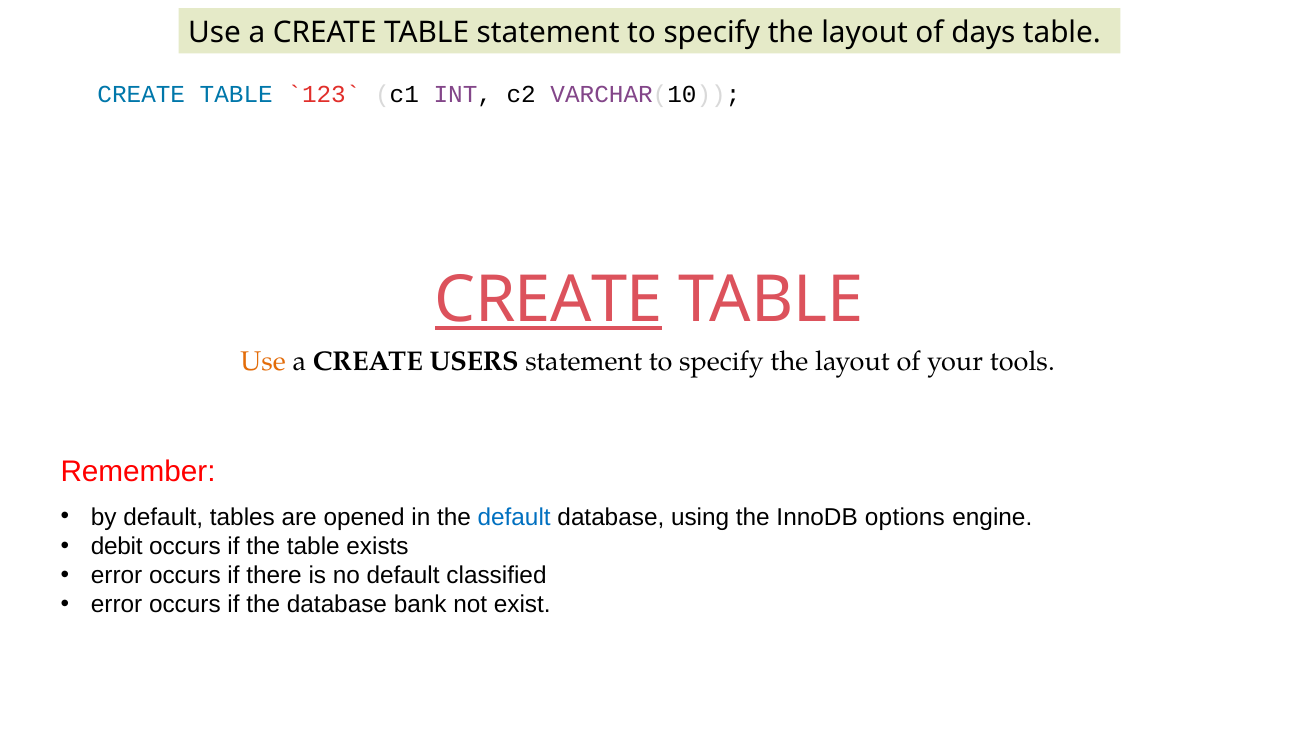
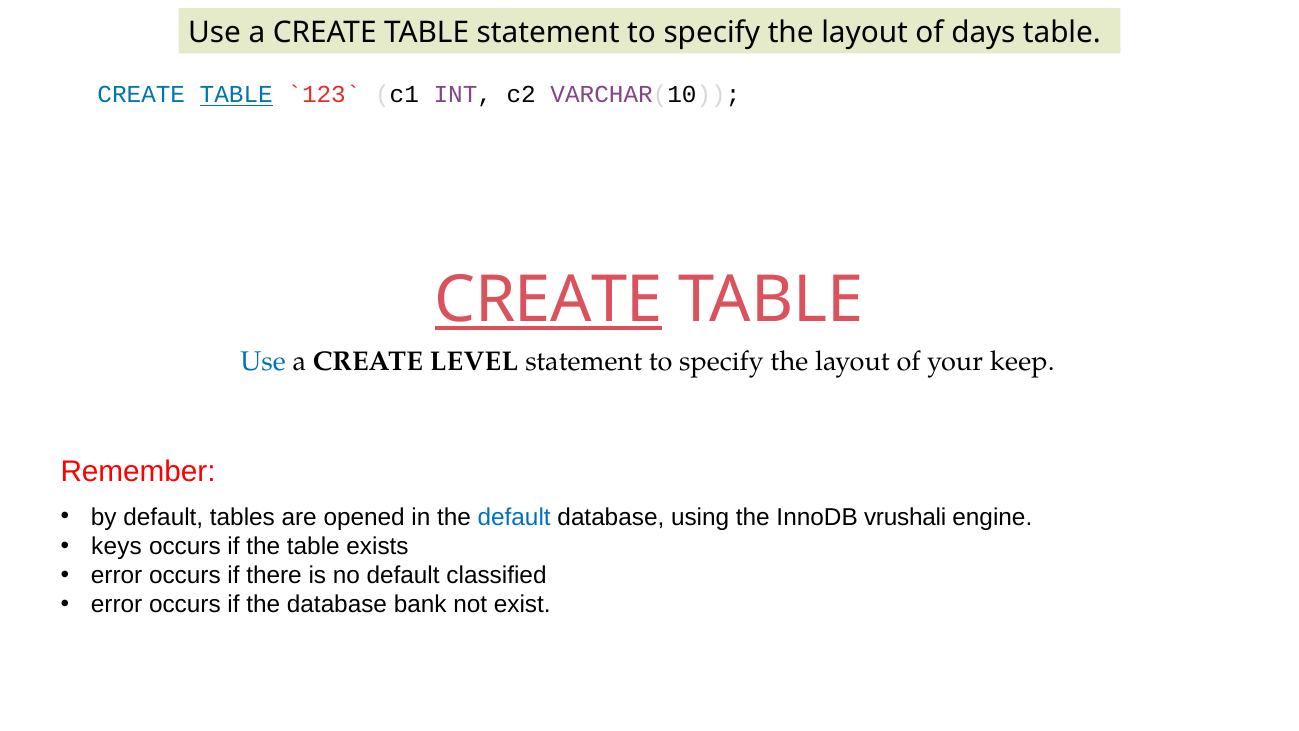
TABLE at (236, 95) underline: none -> present
Use at (263, 362) colour: orange -> blue
USERS: USERS -> LEVEL
tools: tools -> keep
options: options -> vrushali
debit: debit -> keys
